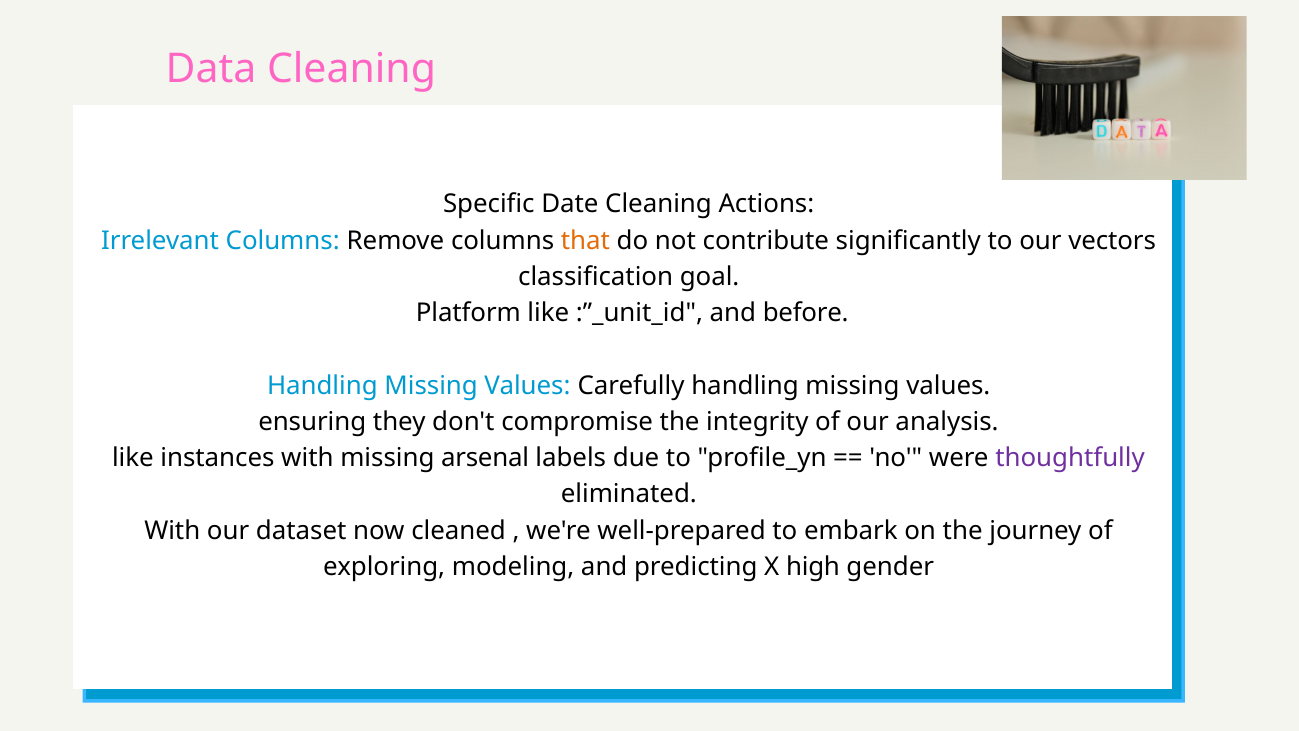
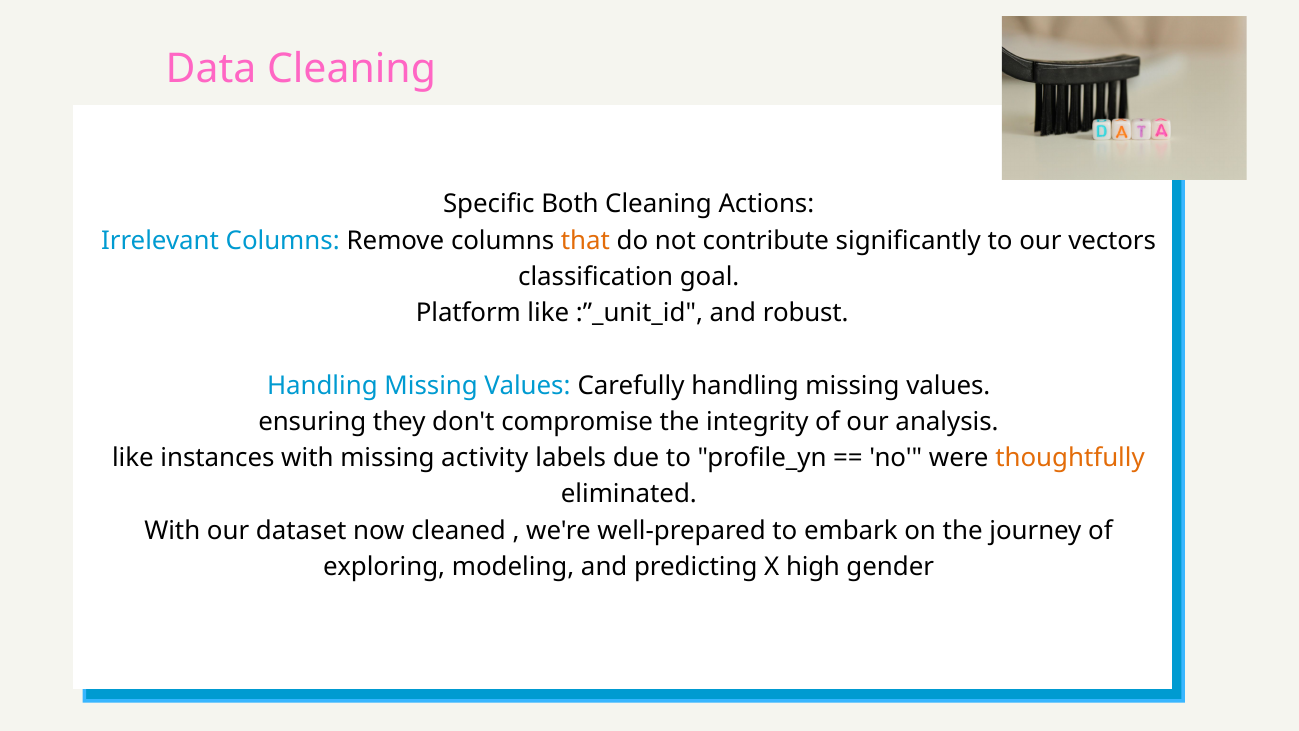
Date: Date -> Both
before: before -> robust
arsenal: arsenal -> activity
thoughtfully colour: purple -> orange
